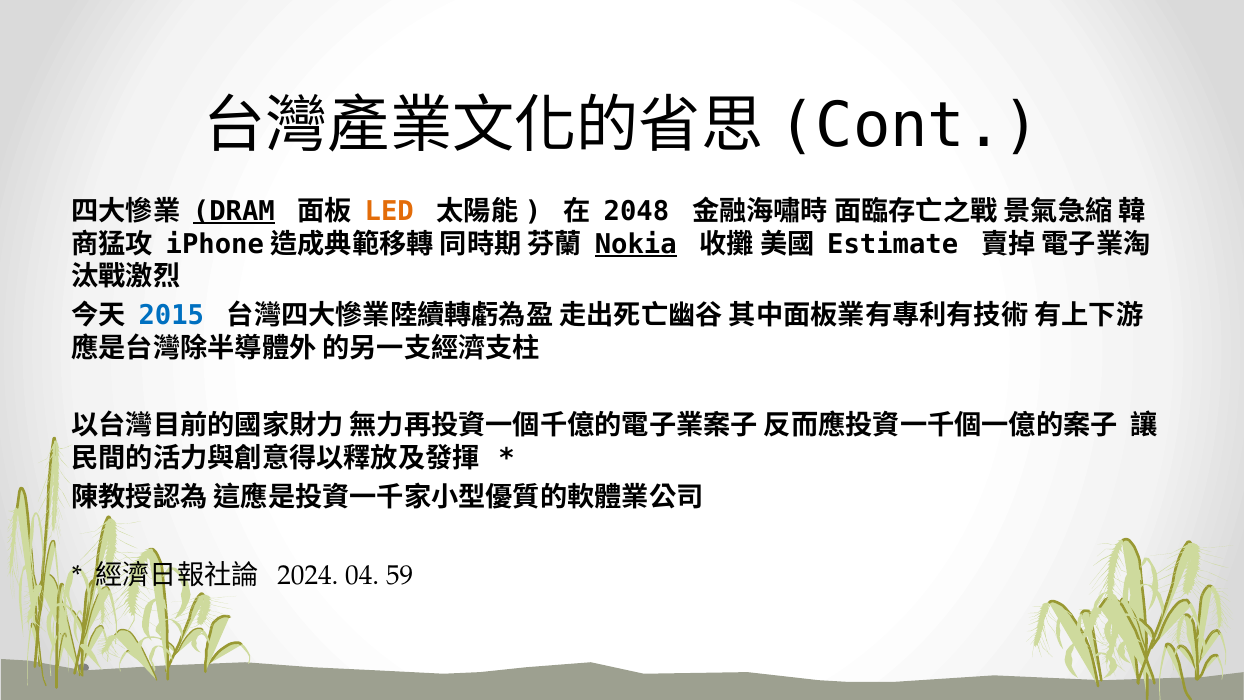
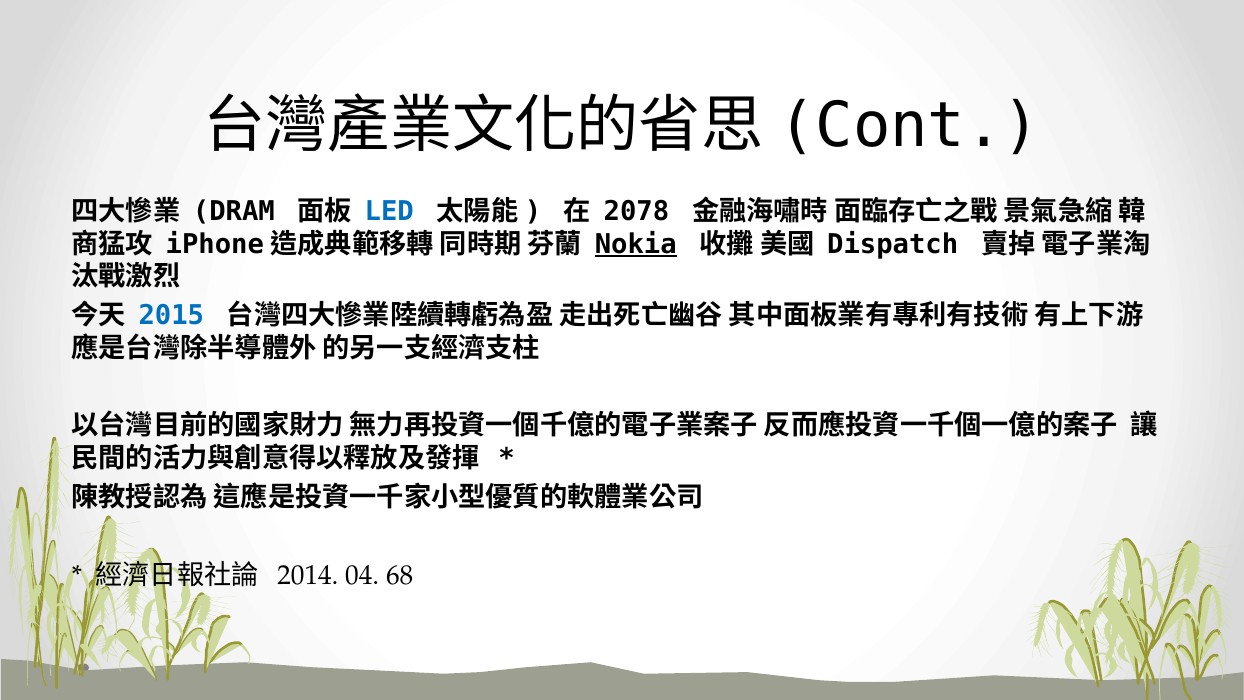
DRAM underline: present -> none
LED colour: orange -> blue
2048: 2048 -> 2078
Estimate: Estimate -> Dispatch
2024: 2024 -> 2014
59: 59 -> 68
